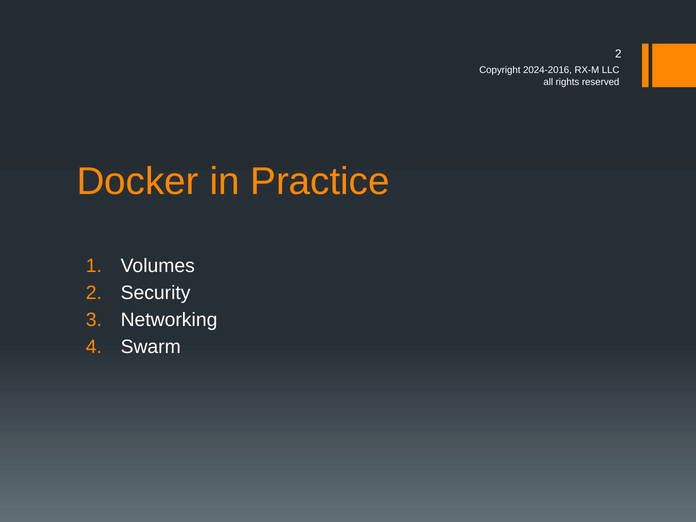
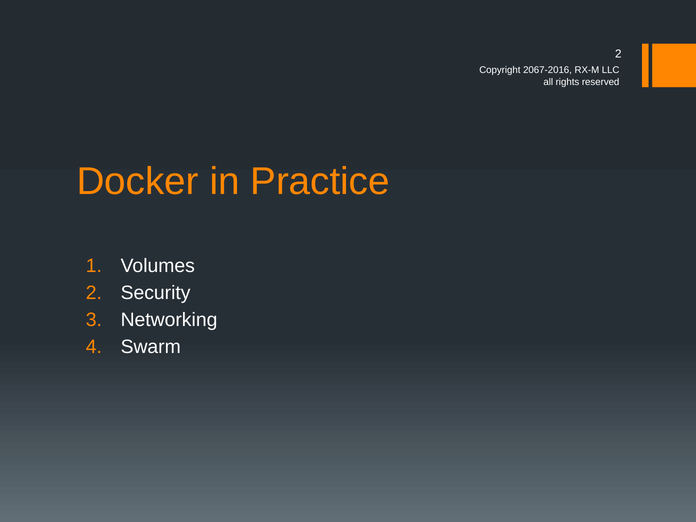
2024-2016: 2024-2016 -> 2067-2016
